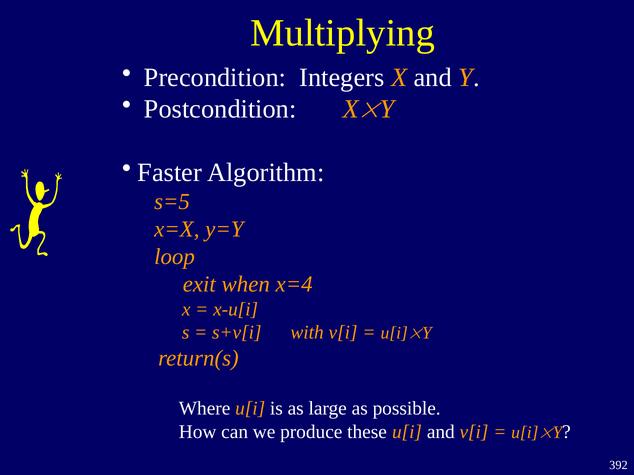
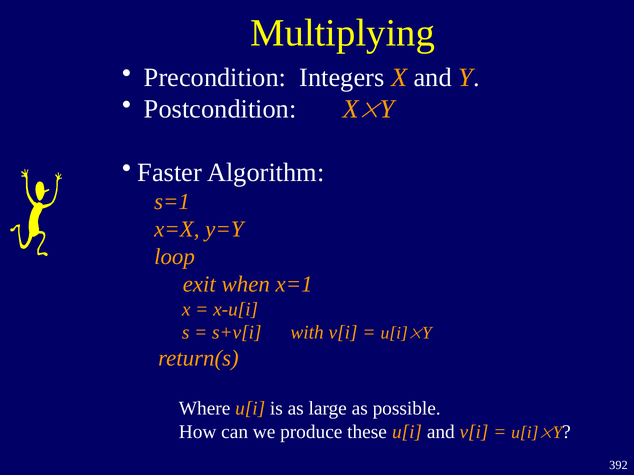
s=5: s=5 -> s=1
x=4: x=4 -> x=1
